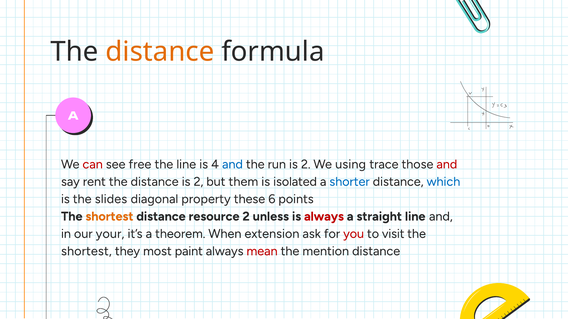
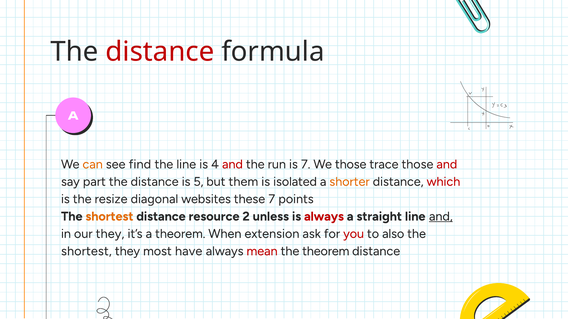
distance at (160, 52) colour: orange -> red
can colour: red -> orange
free: free -> find
and at (232, 165) colour: blue -> red
run is 2: 2 -> 7
We using: using -> those
rent: rent -> part
distance is 2: 2 -> 5
shorter colour: blue -> orange
which colour: blue -> red
slides: slides -> resize
property: property -> websites
these 6: 6 -> 7
and at (441, 217) underline: none -> present
our your: your -> they
visit: visit -> also
paint: paint -> have
the mention: mention -> theorem
